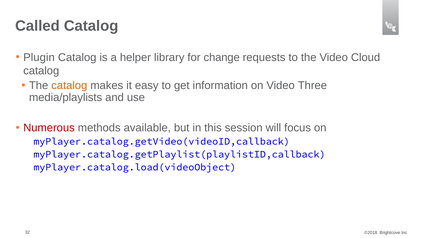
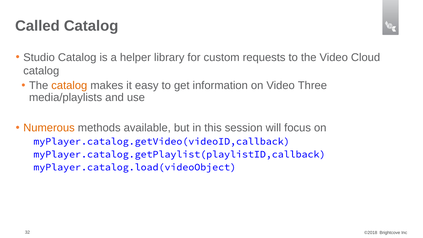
Plugin: Plugin -> Studio
change: change -> custom
Numerous colour: red -> orange
